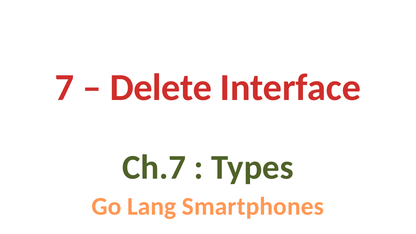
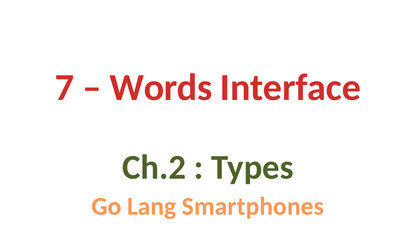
Delete: Delete -> Words
Ch.7: Ch.7 -> Ch.2
